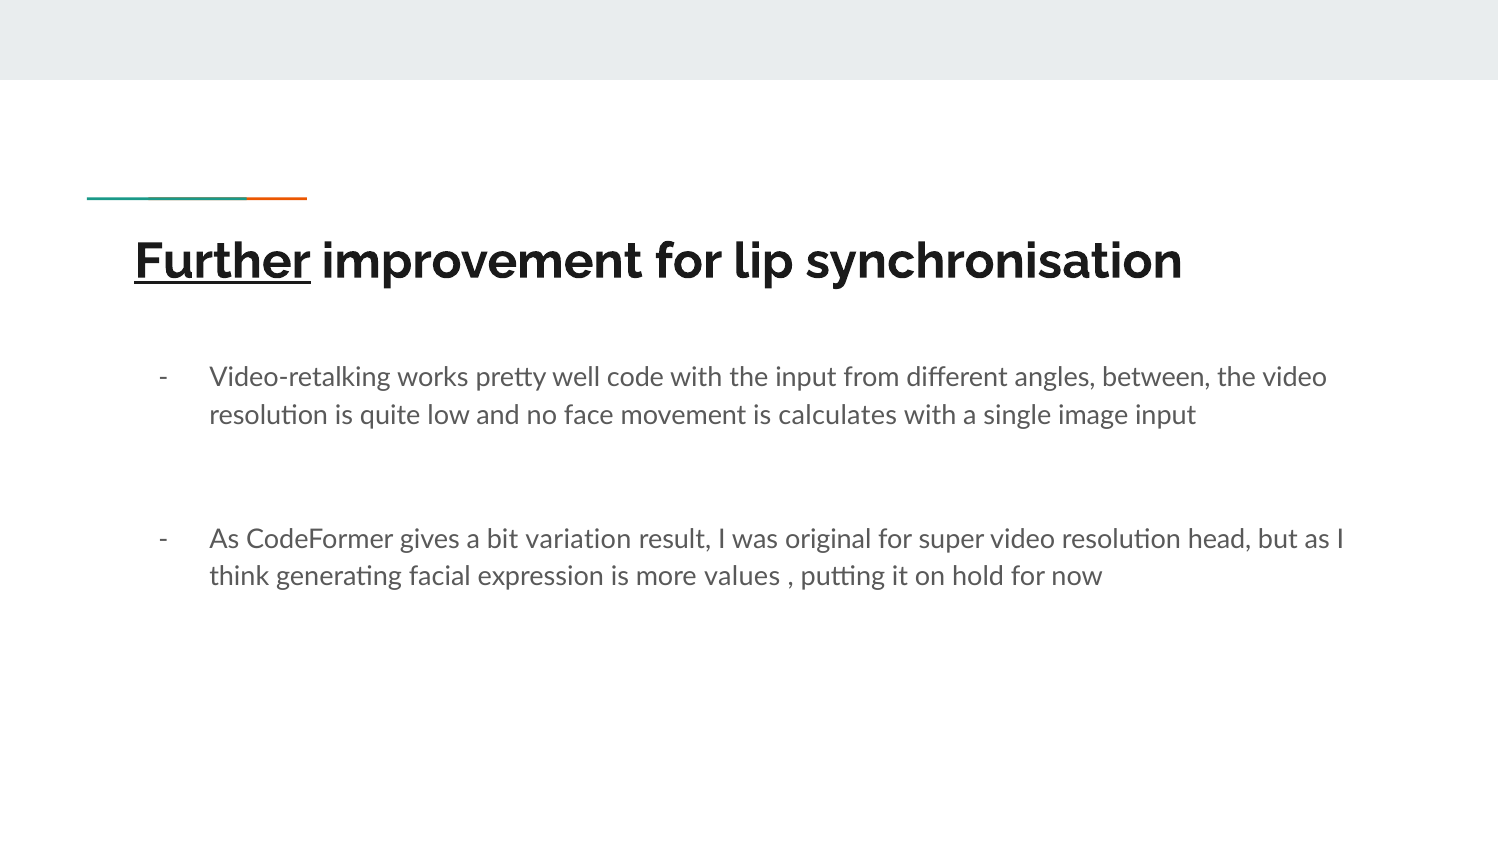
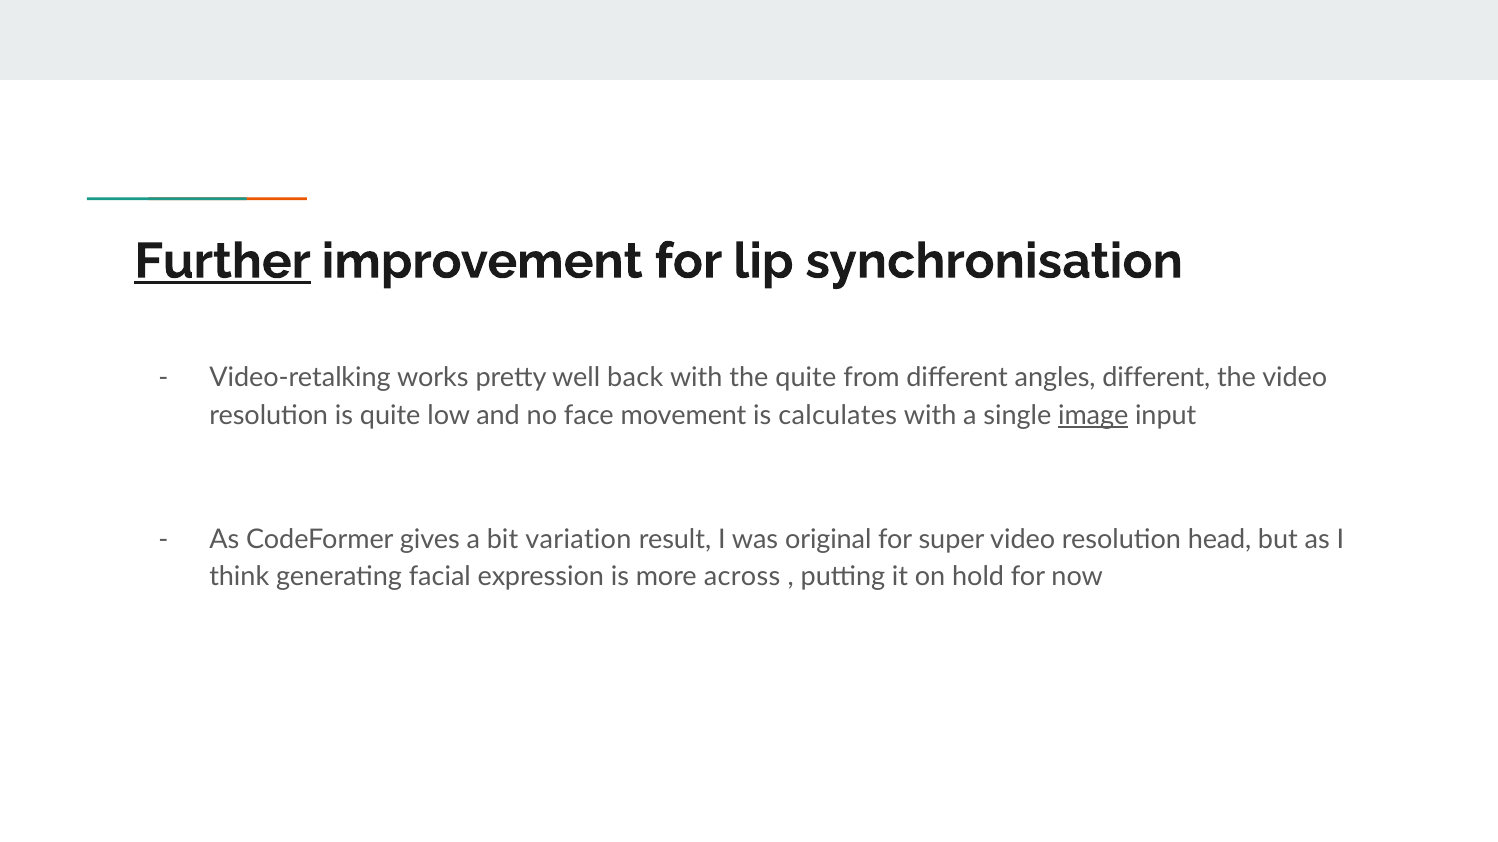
code: code -> back
the input: input -> quite
angles between: between -> different
image underline: none -> present
values: values -> across
